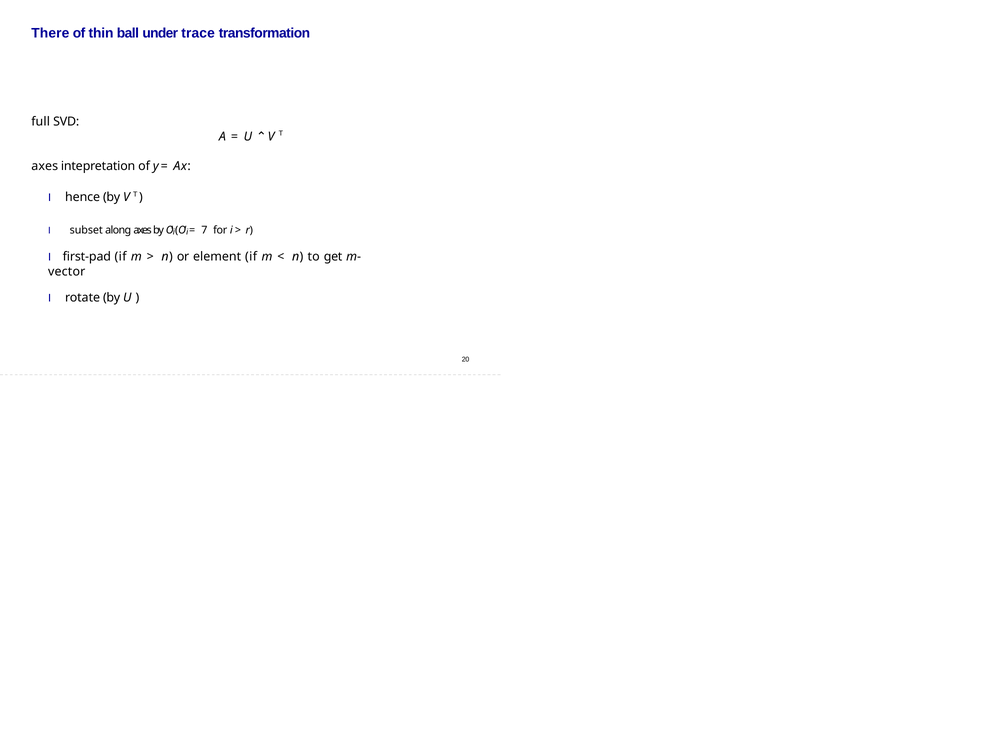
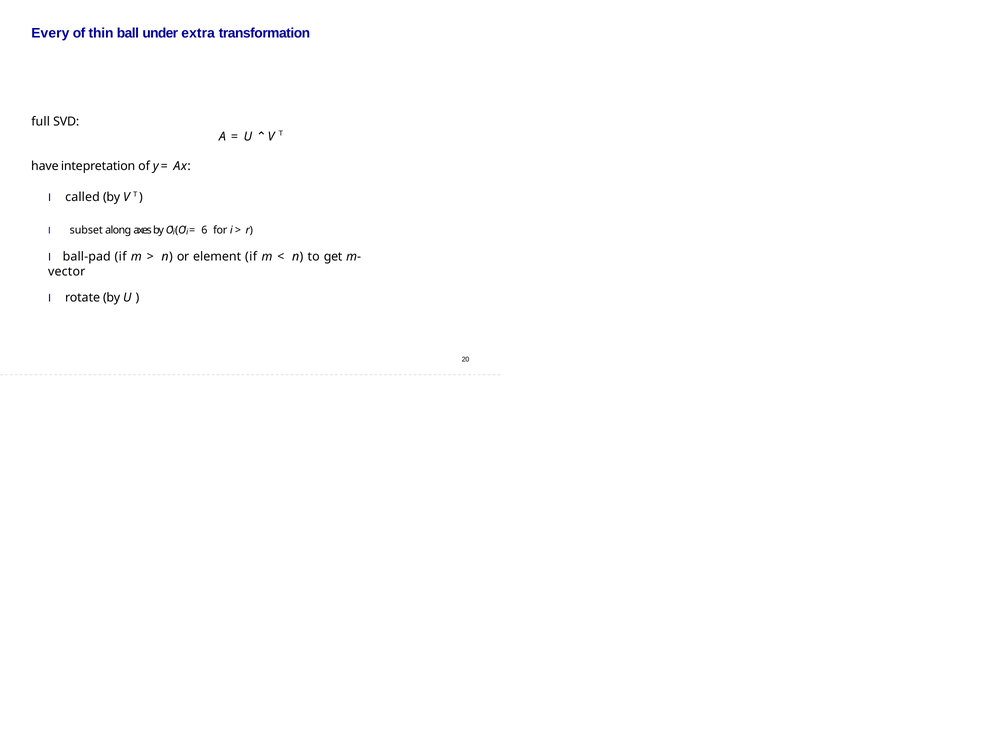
There: There -> Every
trace: trace -> extra
axes at (45, 166): axes -> have
hence: hence -> called
7: 7 -> 6
first-pad: first-pad -> ball-pad
